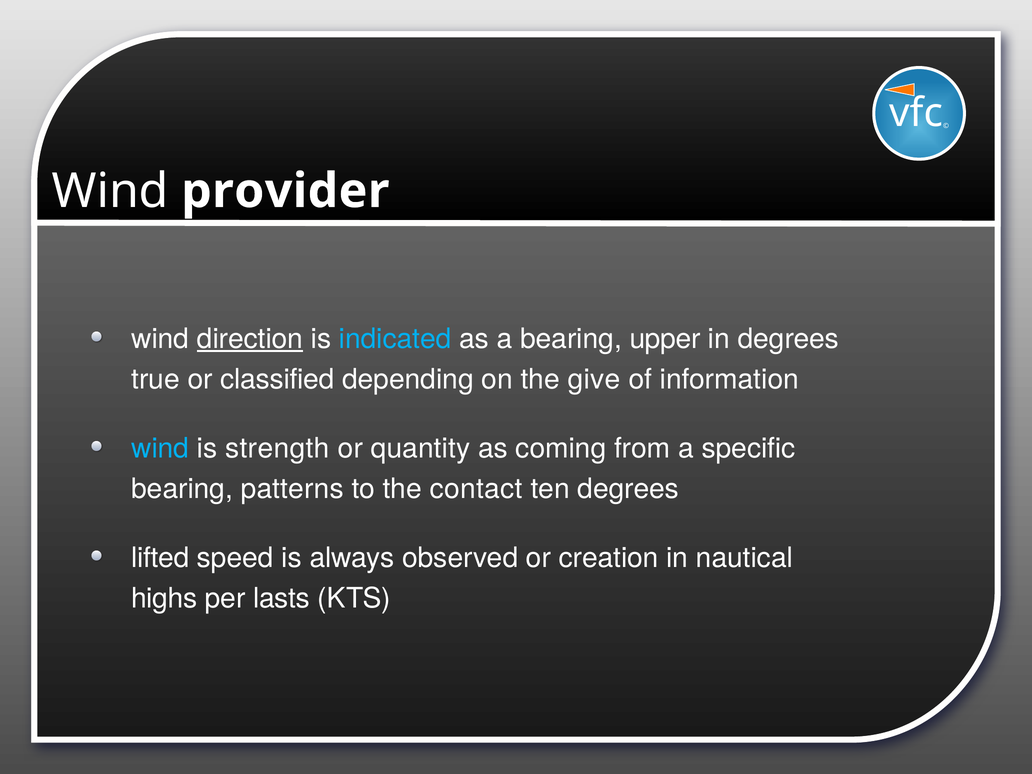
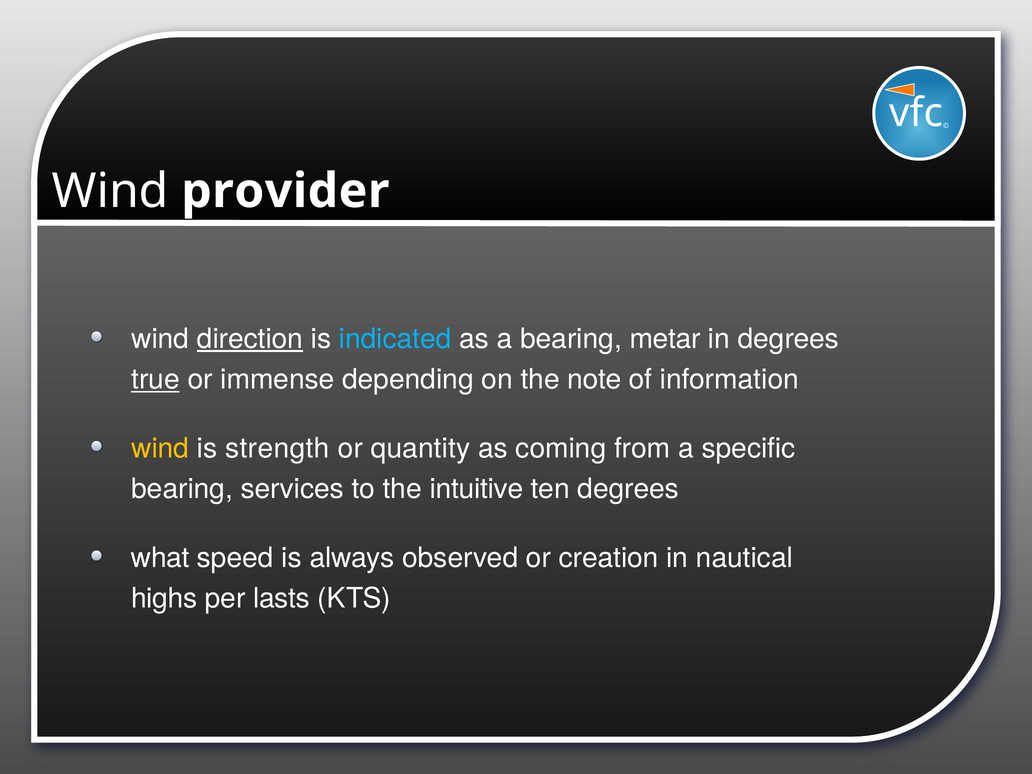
upper: upper -> metar
true underline: none -> present
classified: classified -> immense
give: give -> note
wind at (160, 448) colour: light blue -> yellow
patterns: patterns -> services
contact: contact -> intuitive
lifted: lifted -> what
